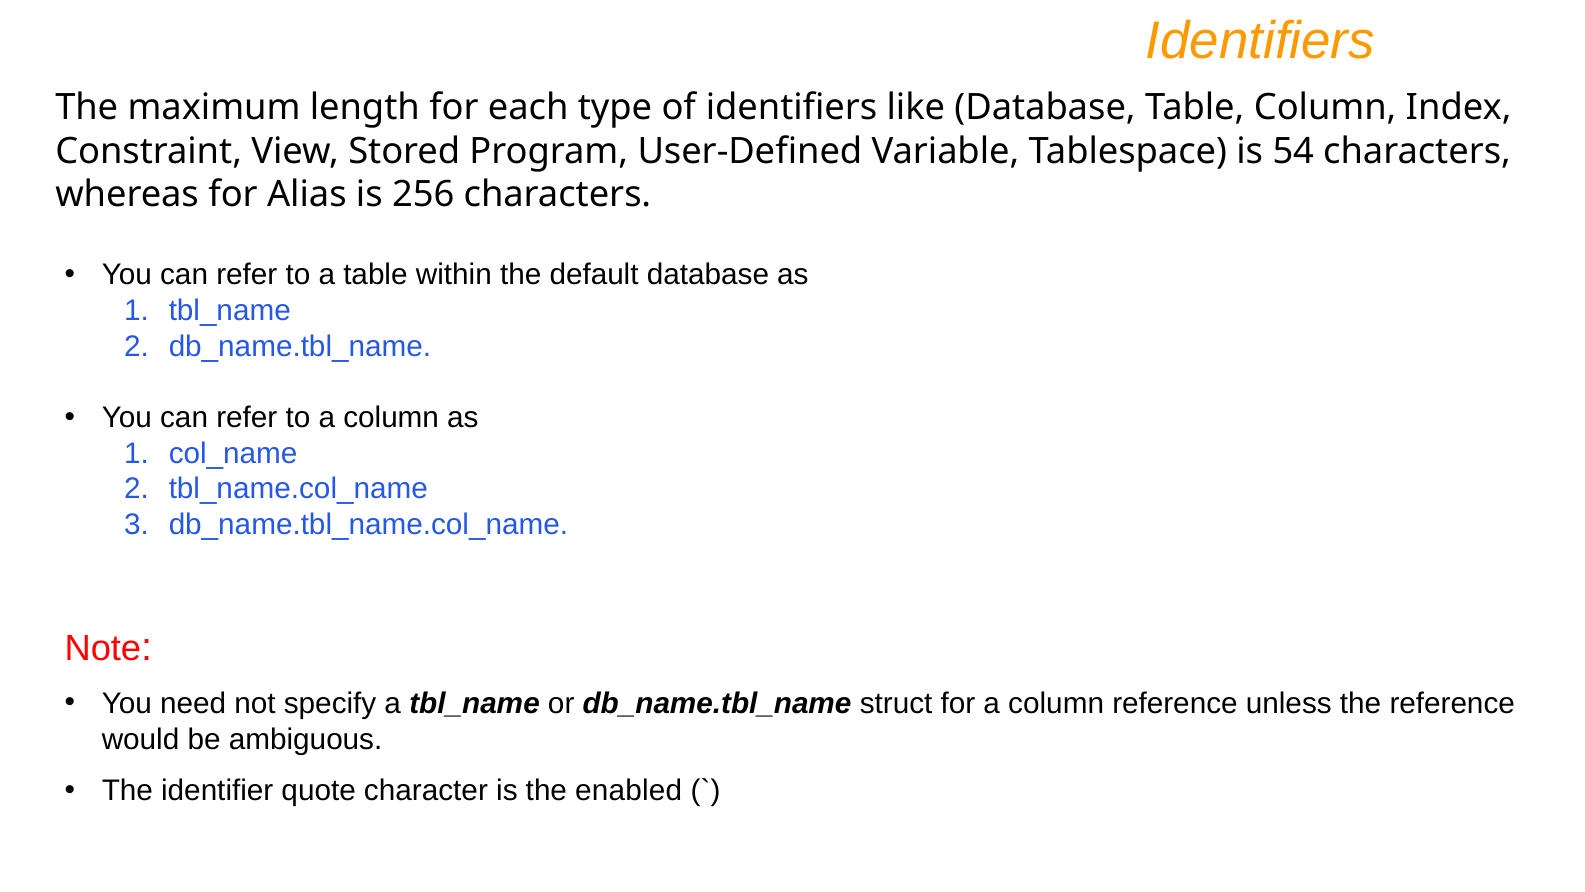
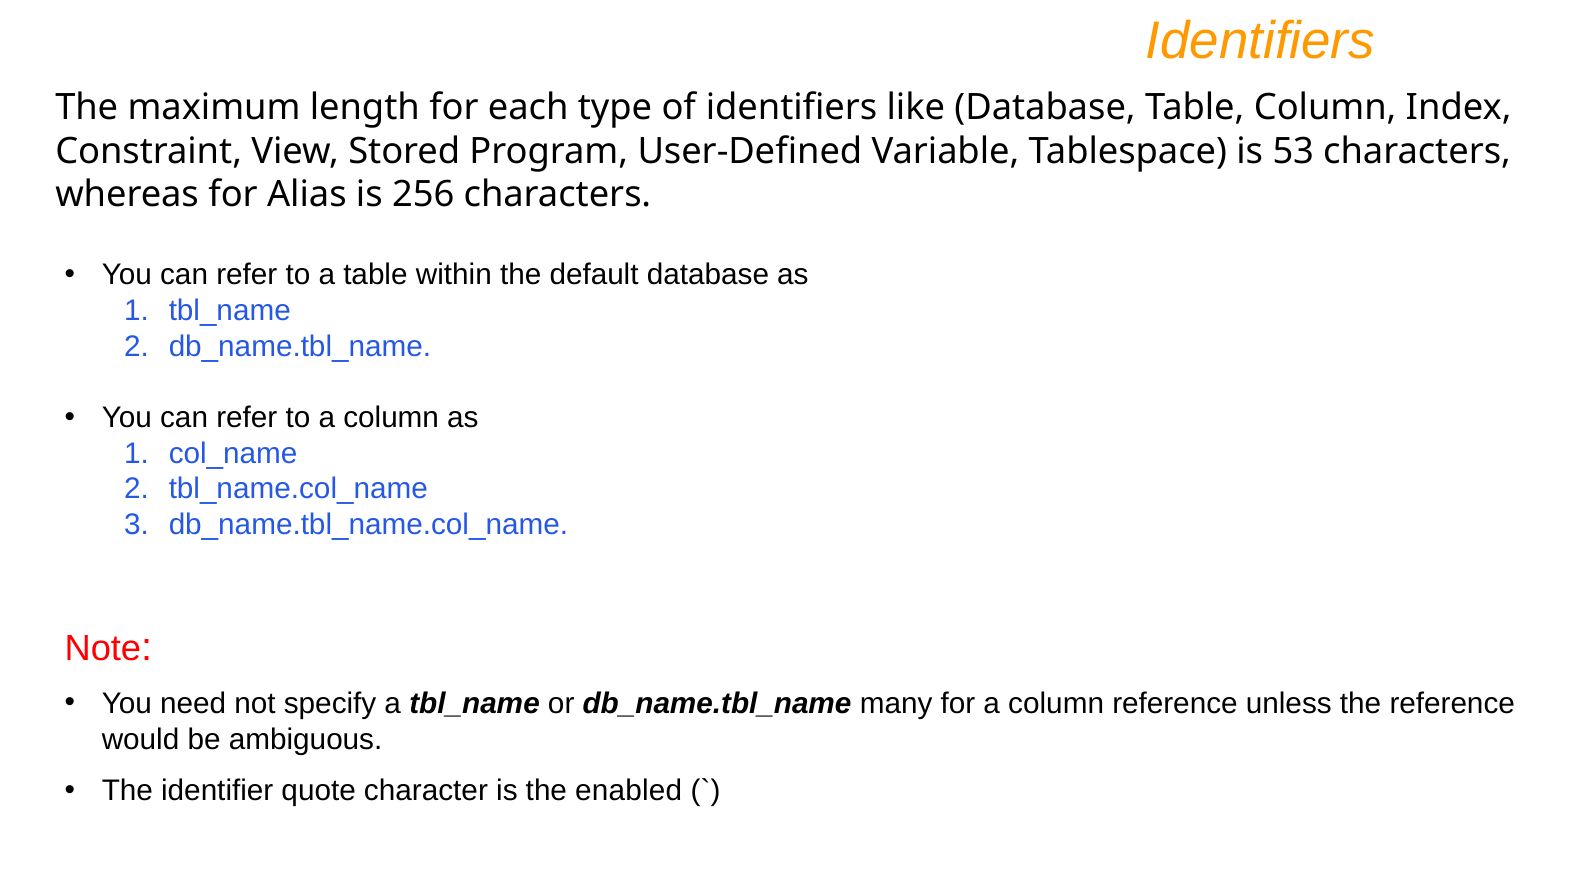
54: 54 -> 53
struct: struct -> many
